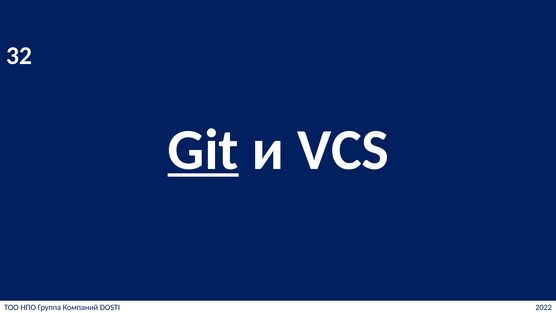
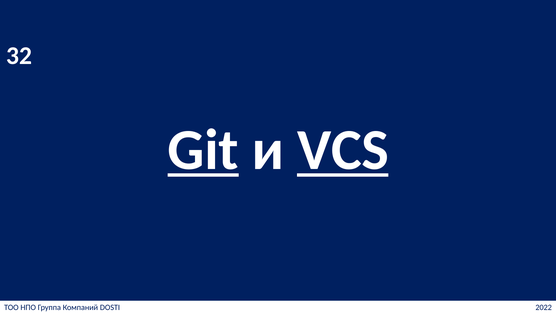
VCS underline: none -> present
